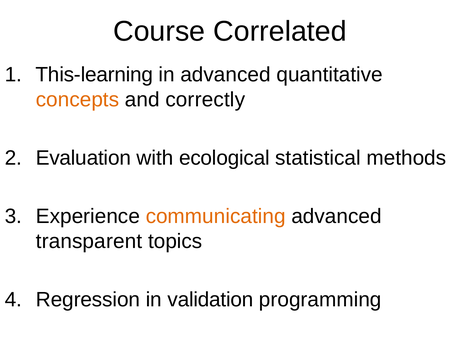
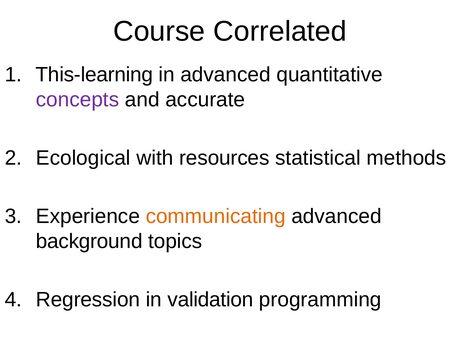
concepts colour: orange -> purple
correctly: correctly -> accurate
Evaluation: Evaluation -> Ecological
ecological: ecological -> resources
transparent: transparent -> background
